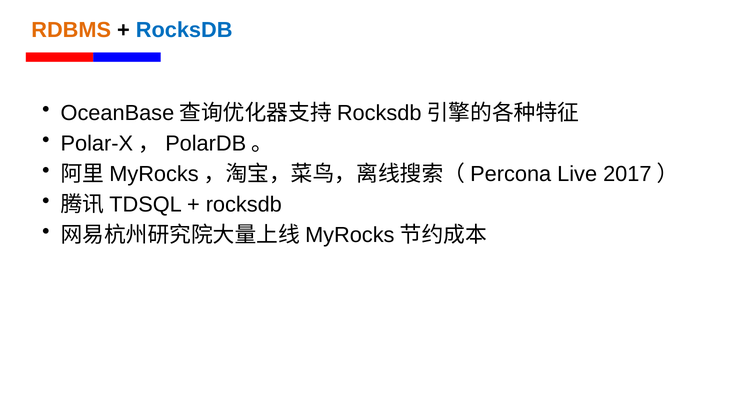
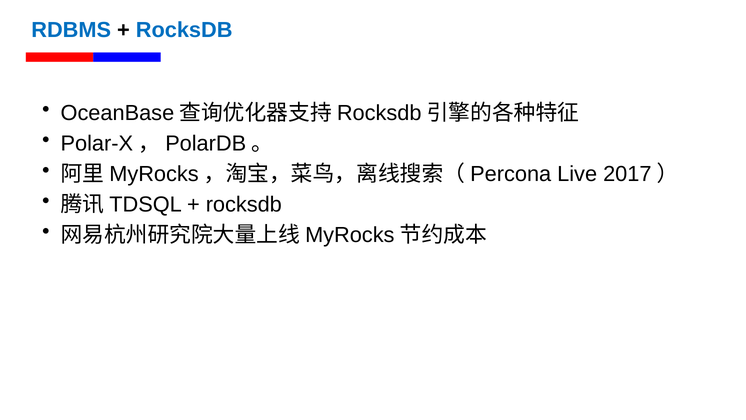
RDBMS colour: orange -> blue
